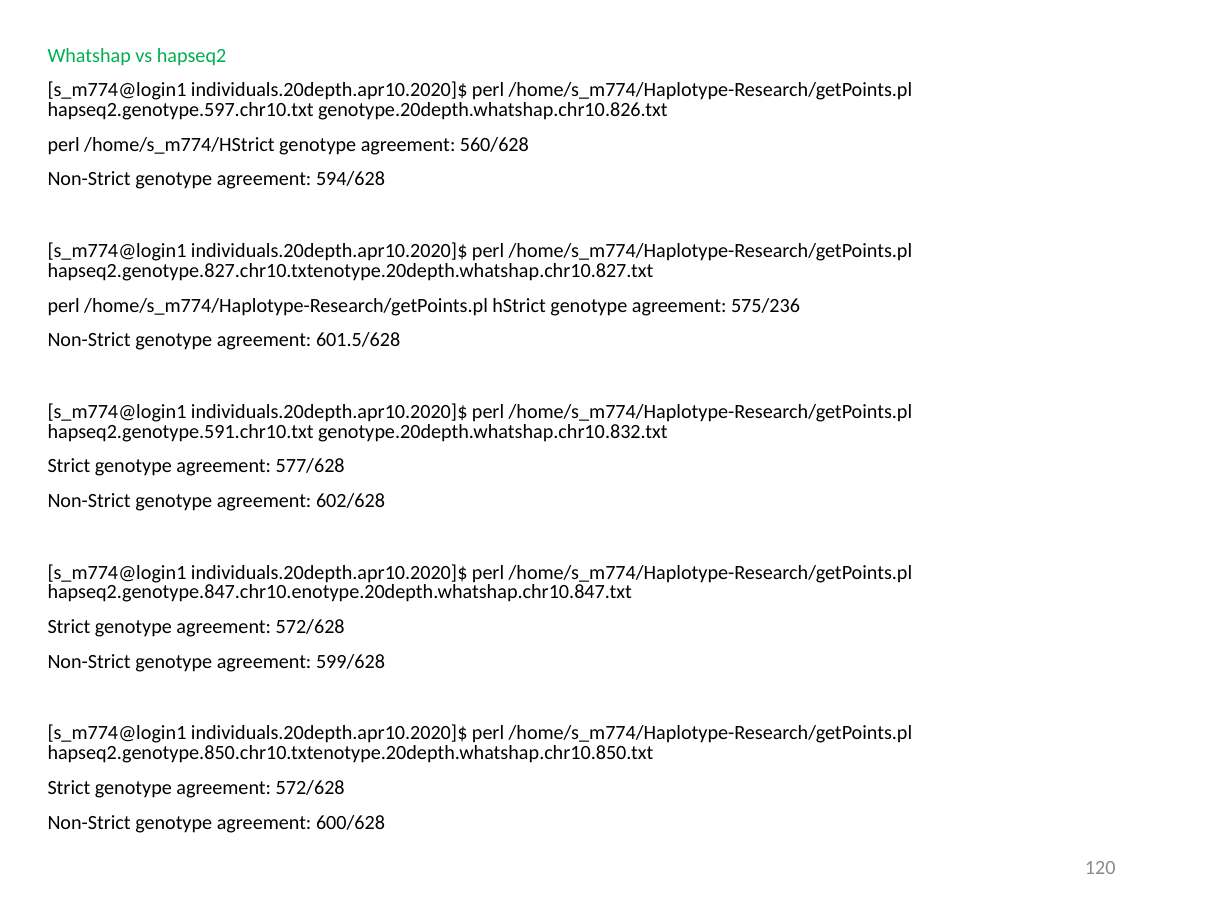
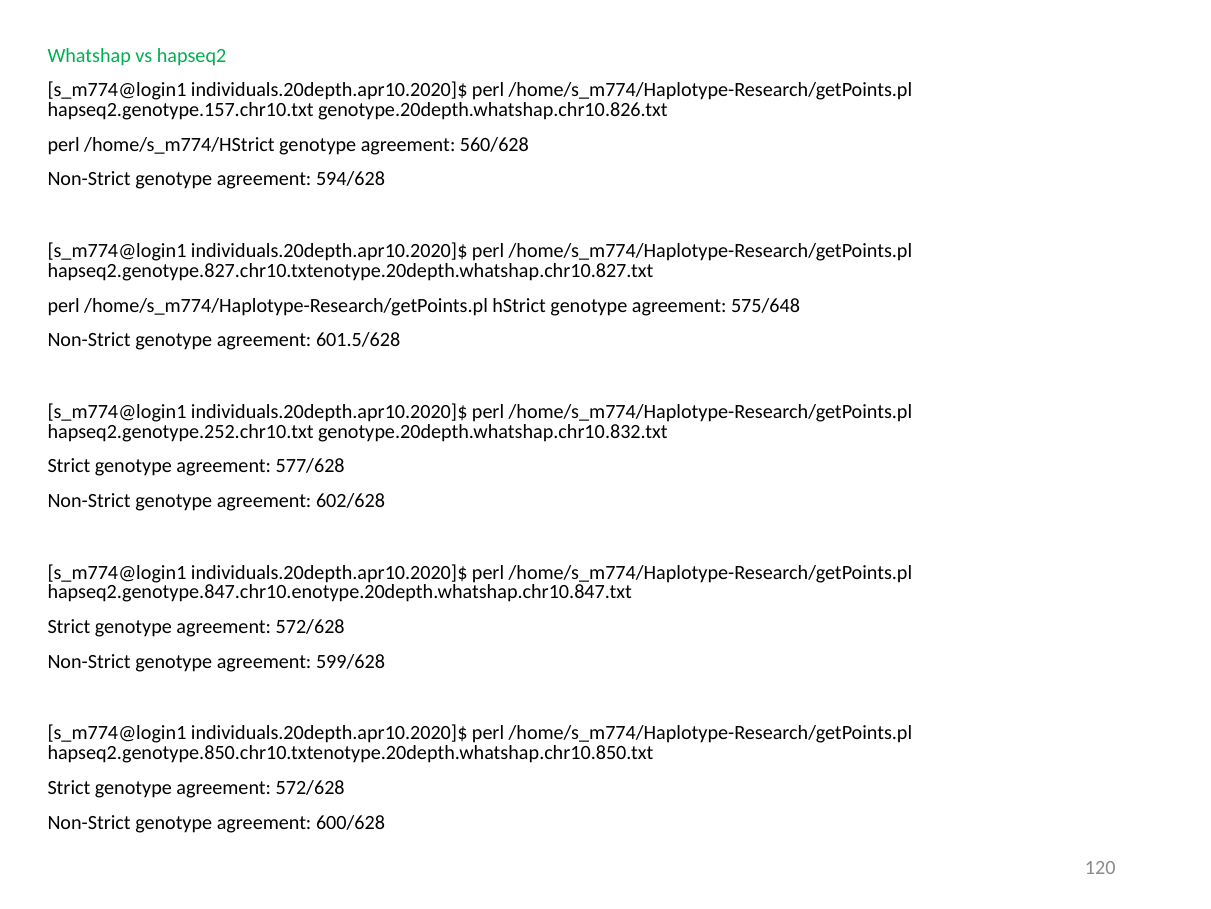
hapseq2.genotype.597.chr10.txt: hapseq2.genotype.597.chr10.txt -> hapseq2.genotype.157.chr10.txt
575/236: 575/236 -> 575/648
hapseq2.genotype.591.chr10.txt: hapseq2.genotype.591.chr10.txt -> hapseq2.genotype.252.chr10.txt
